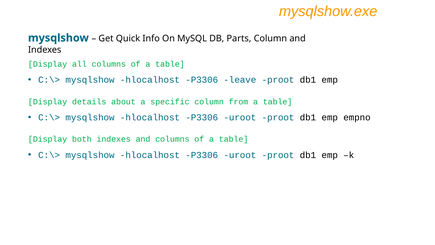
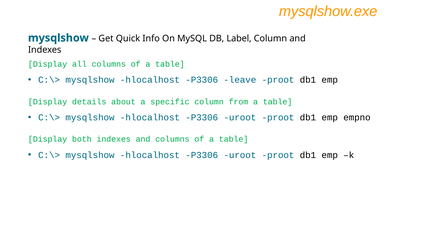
Parts: Parts -> Label
